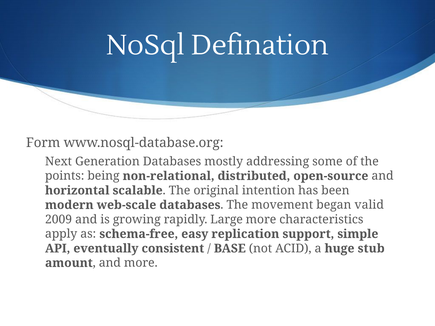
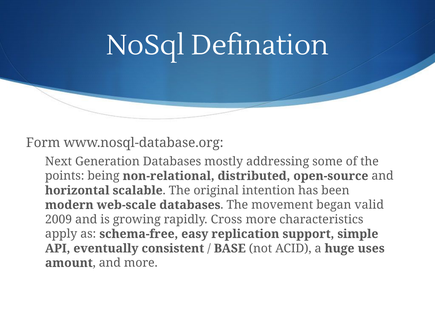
Large: Large -> Cross
stub: stub -> uses
